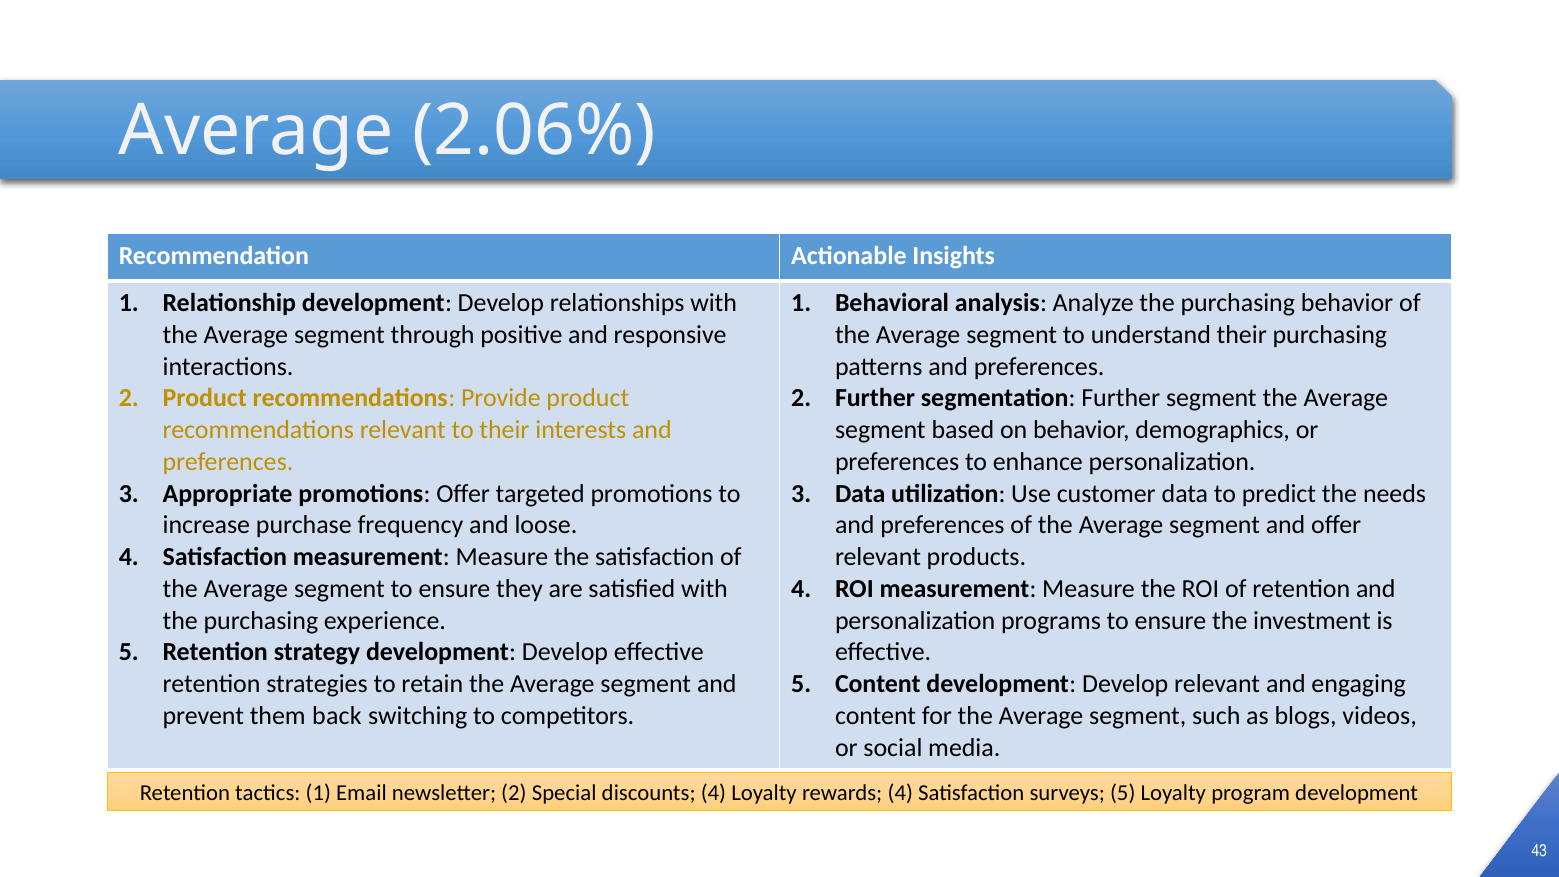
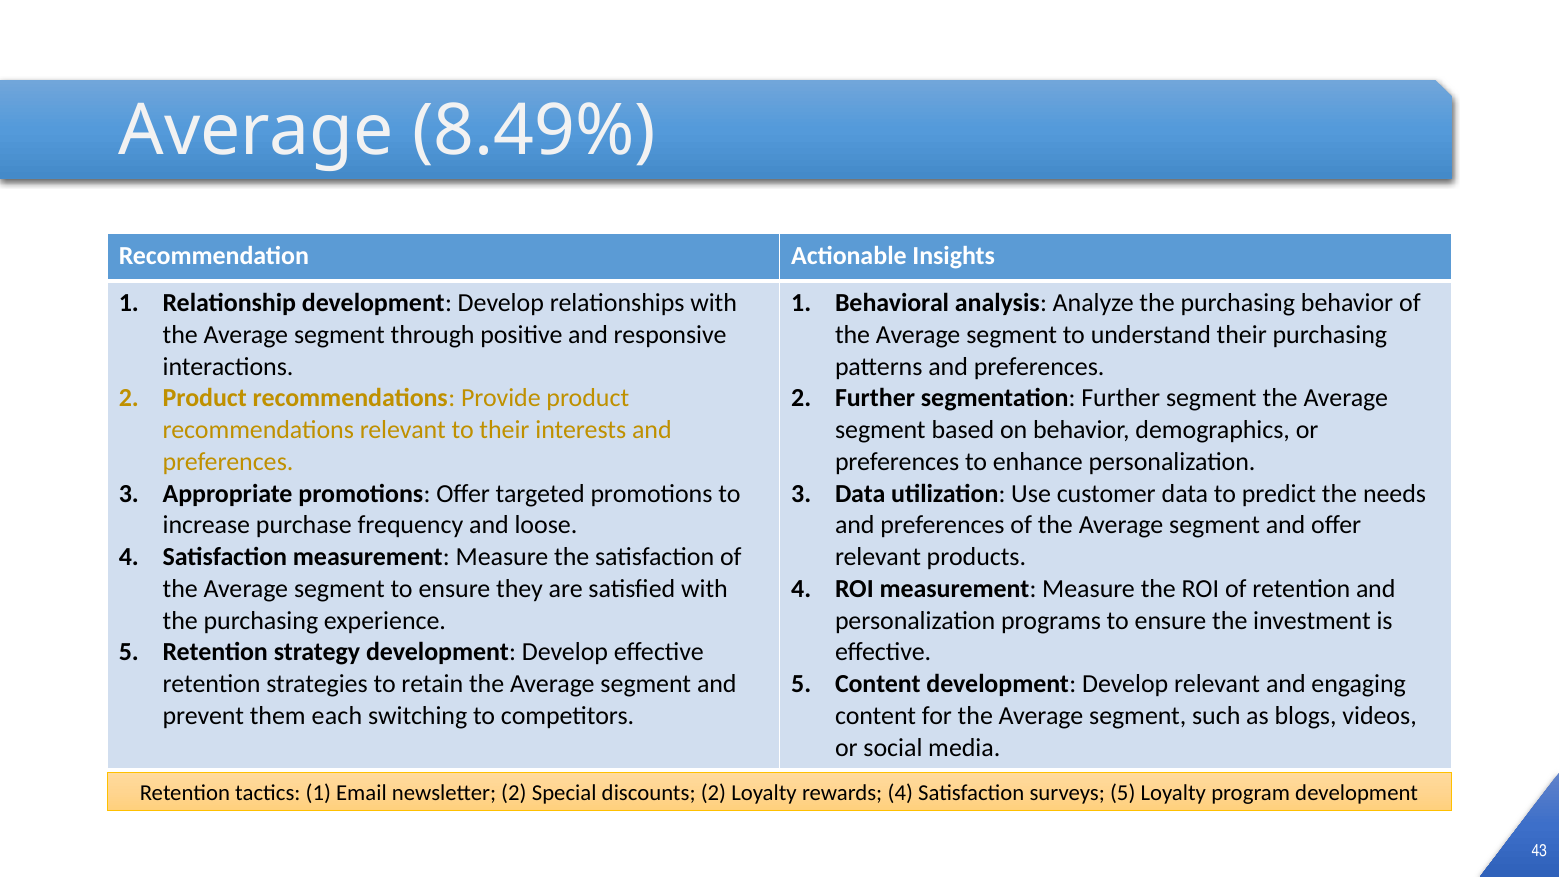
2.06%: 2.06% -> 8.49%
back: back -> each
discounts 4: 4 -> 2
